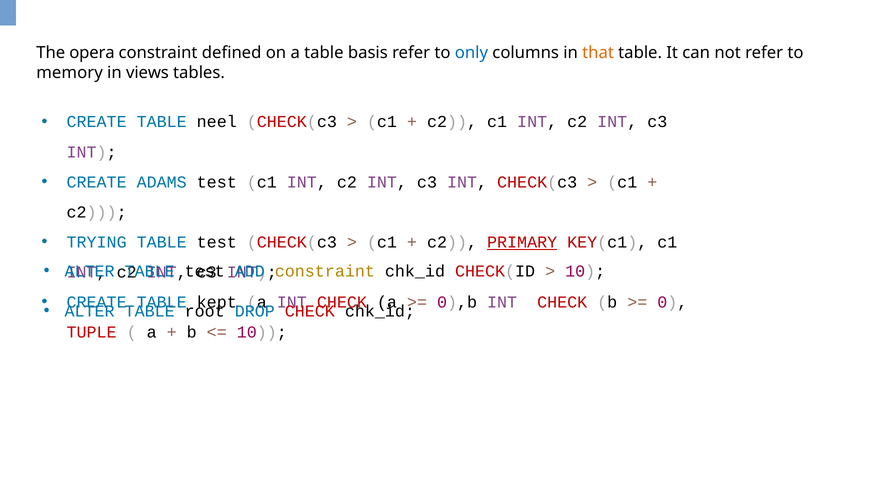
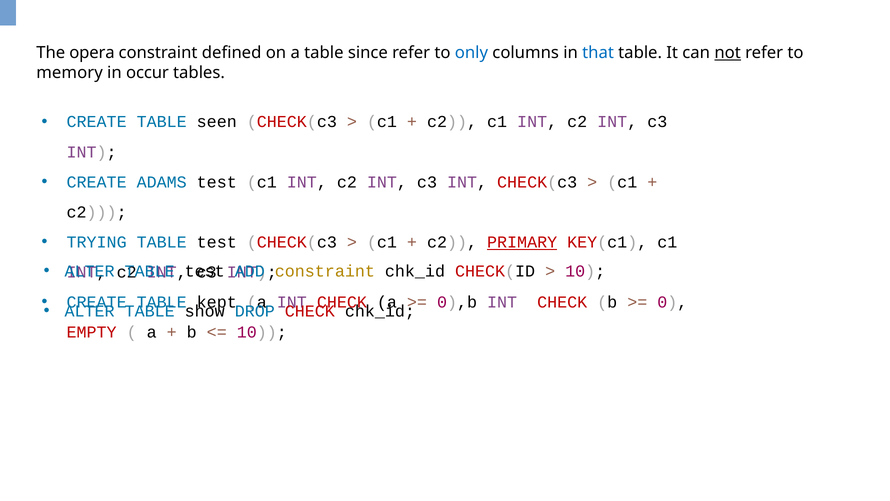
basis: basis -> since
that colour: orange -> blue
not underline: none -> present
views: views -> occur
neel: neel -> seen
root: root -> show
TUPLE: TUPLE -> EMPTY
